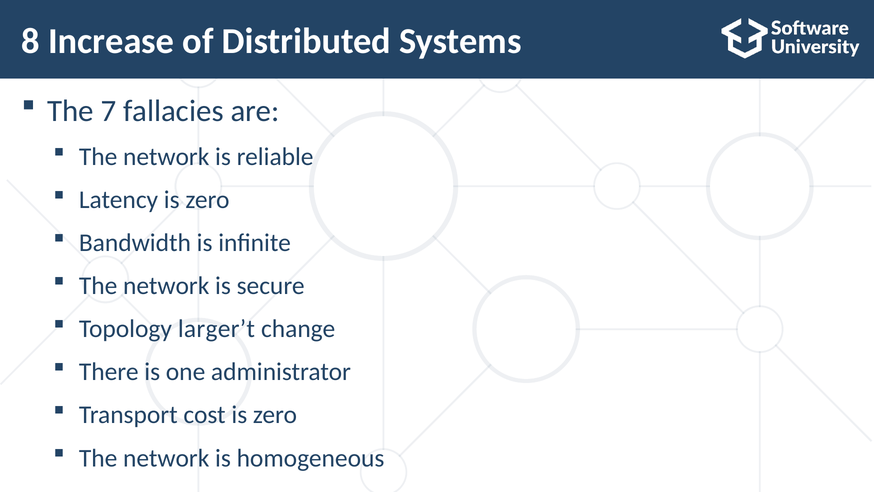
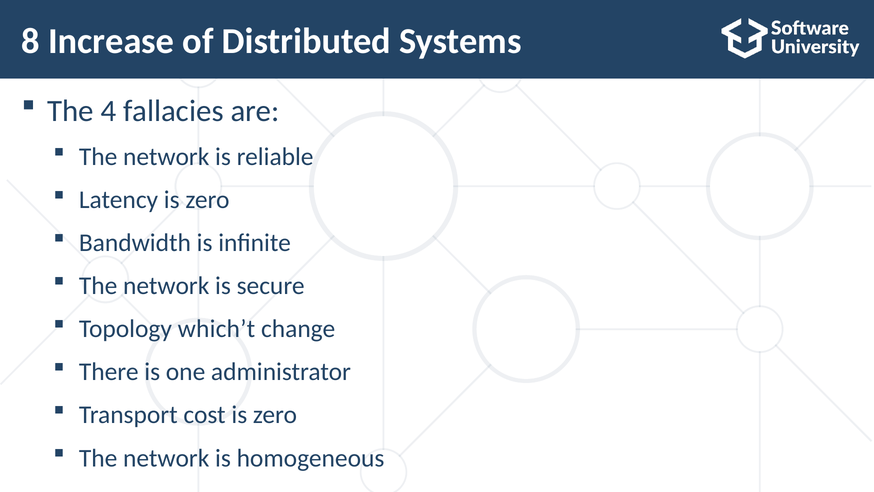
7: 7 -> 4
larger’t: larger’t -> which’t
